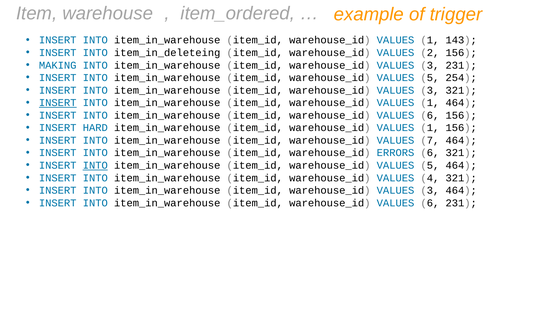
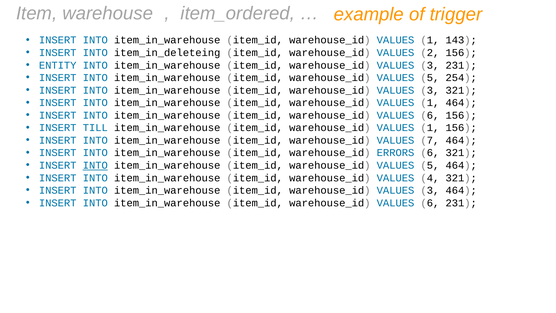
MAKING: MAKING -> ENTITY
INSERT at (58, 103) underline: present -> none
HARD: HARD -> TILL
